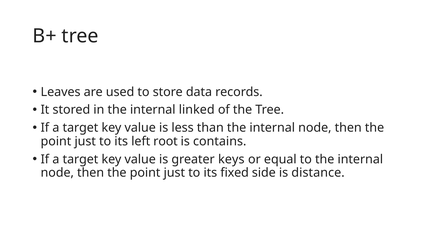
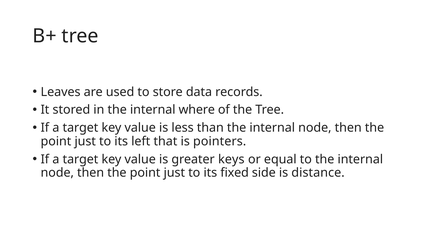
linked: linked -> where
root: root -> that
contains: contains -> pointers
